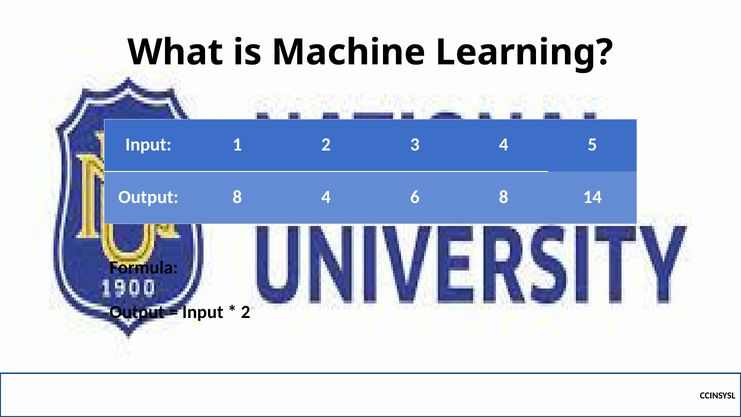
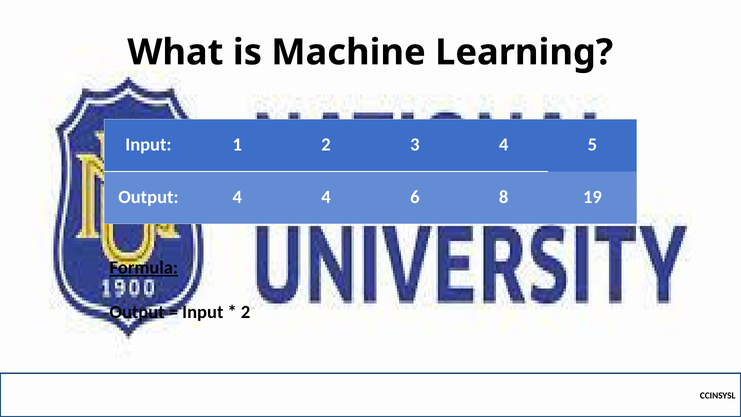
Output 8: 8 -> 4
14: 14 -> 19
Formula underline: none -> present
